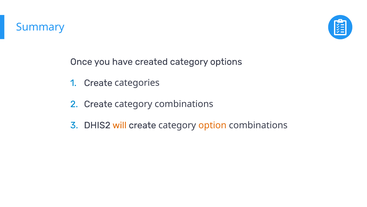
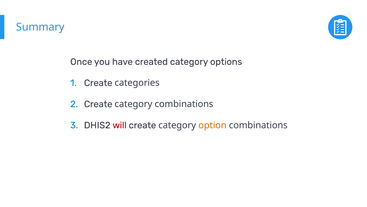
will colour: orange -> red
